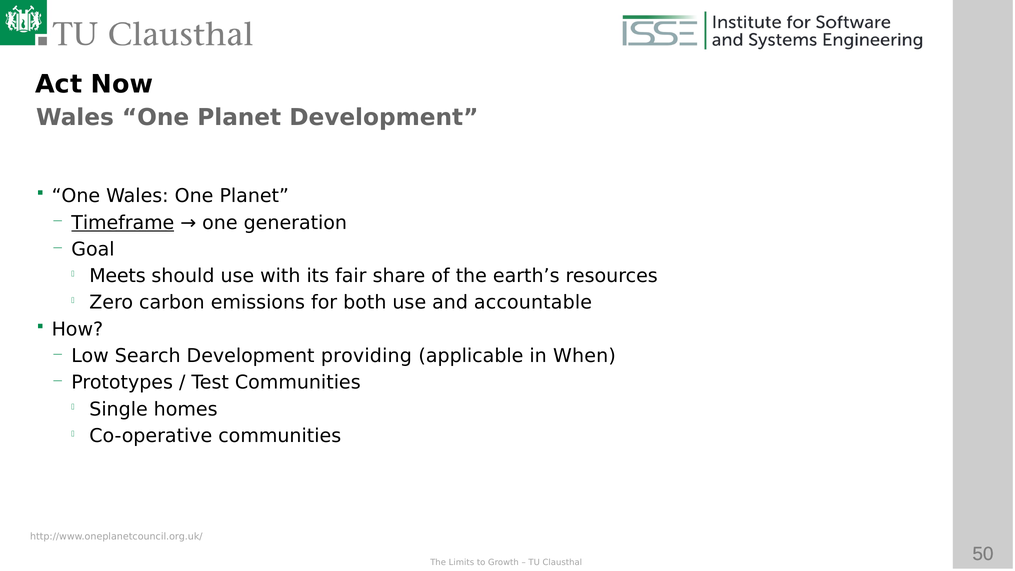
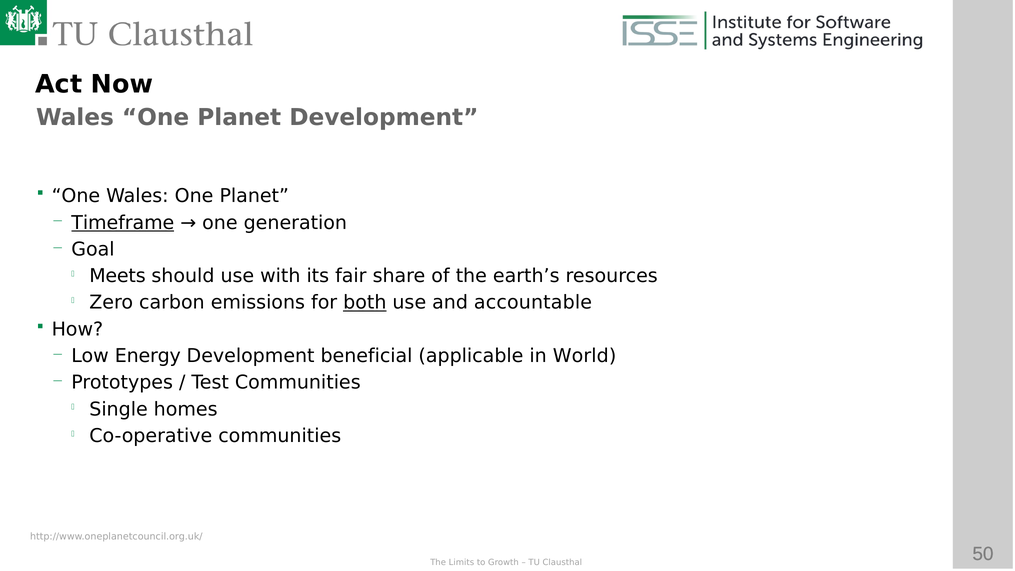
both underline: none -> present
Search: Search -> Energy
providing: providing -> beneficial
When: When -> World
